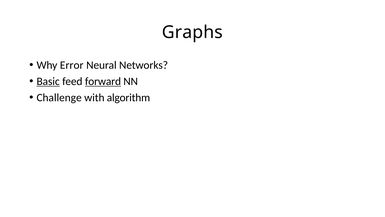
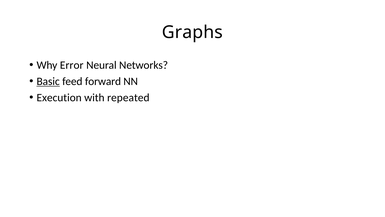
forward underline: present -> none
Challenge: Challenge -> Execution
algorithm: algorithm -> repeated
